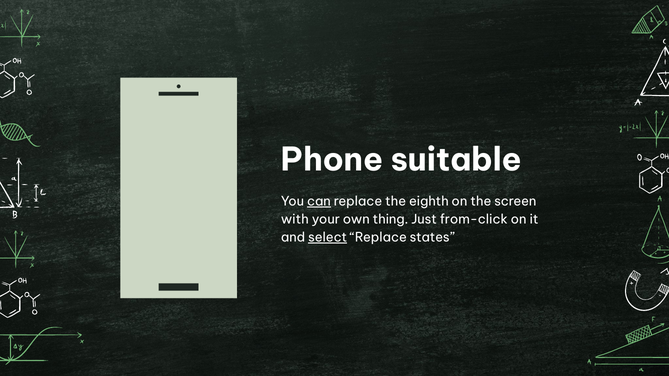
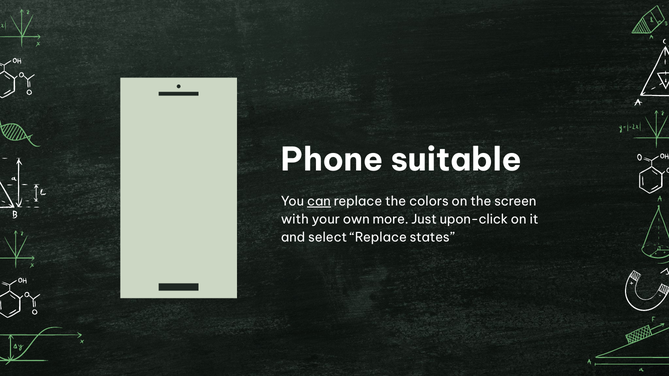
eighth: eighth -> colors
thing: thing -> more
from-click: from-click -> upon-click
select underline: present -> none
